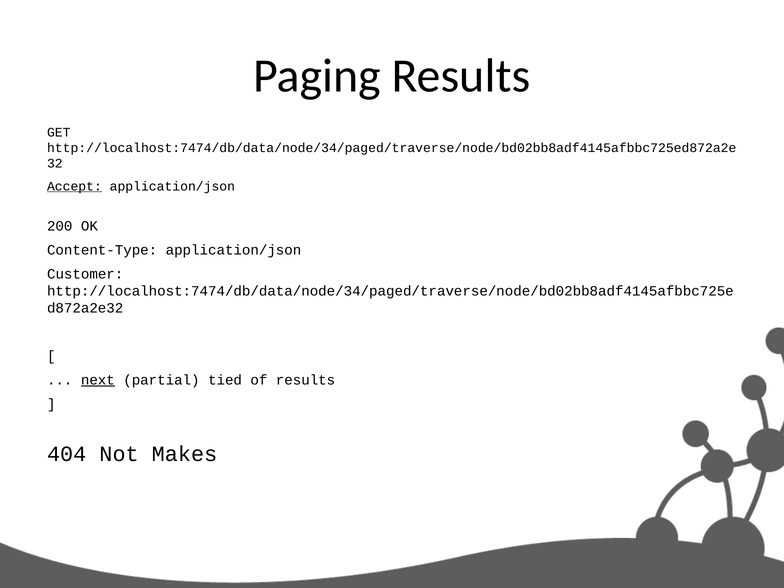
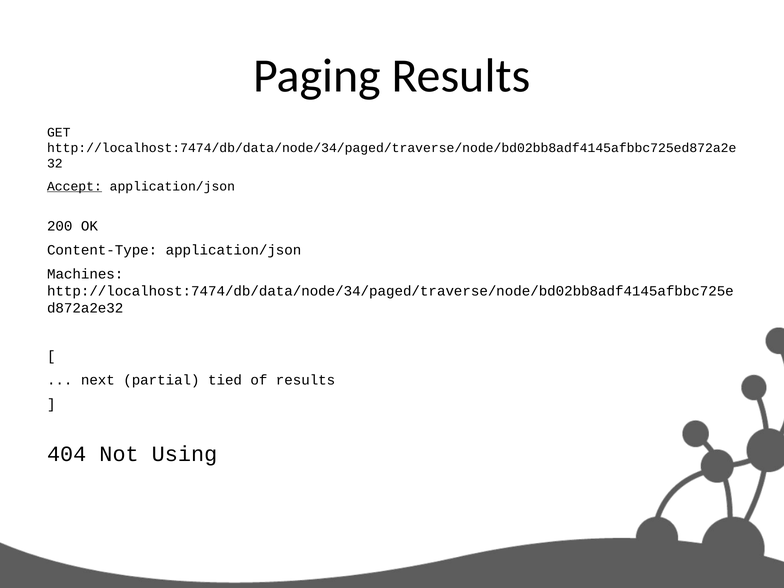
Customer: Customer -> Machines
next underline: present -> none
Makes: Makes -> Using
